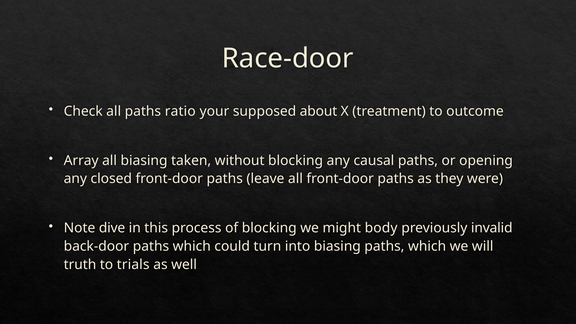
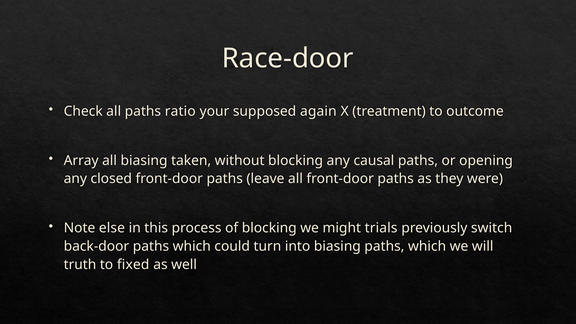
about: about -> again
dive: dive -> else
body: body -> trials
invalid: invalid -> switch
trials: trials -> fixed
